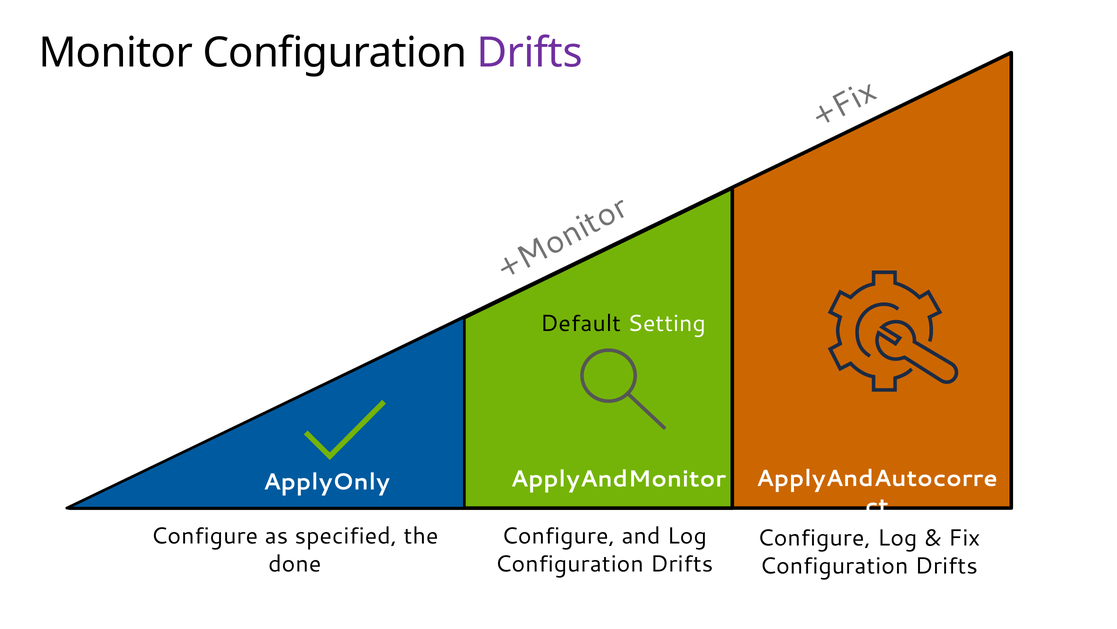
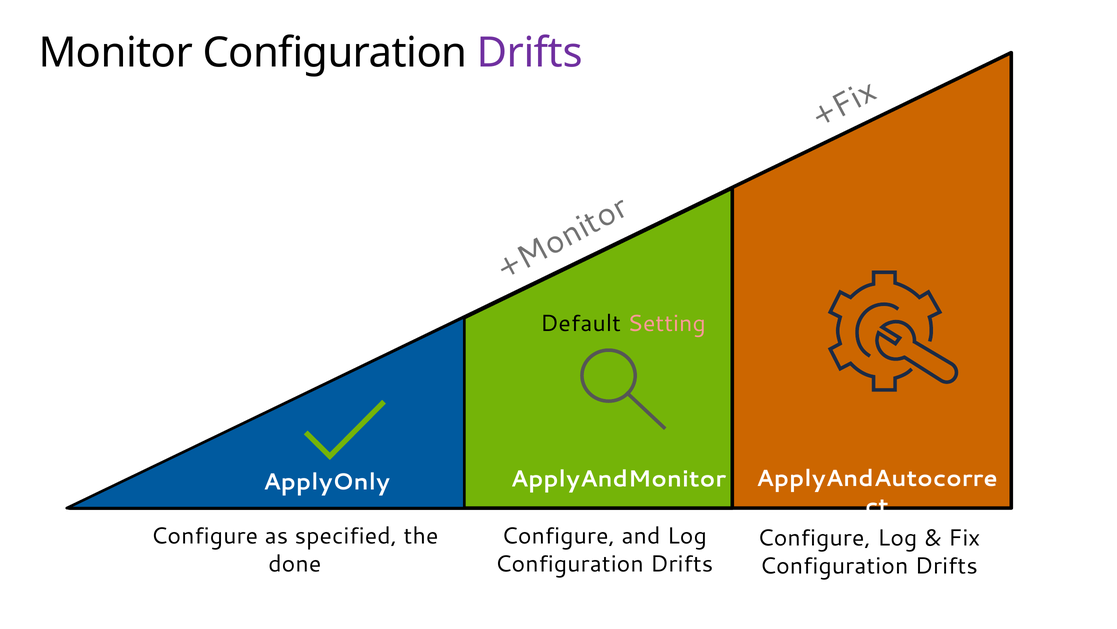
Setting colour: white -> pink
